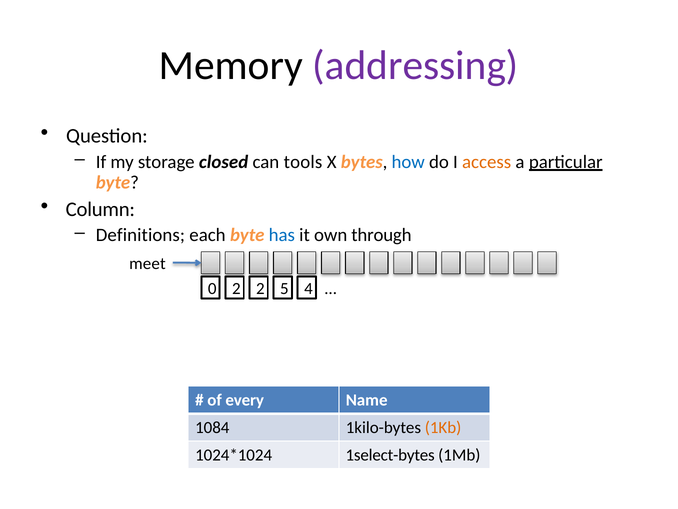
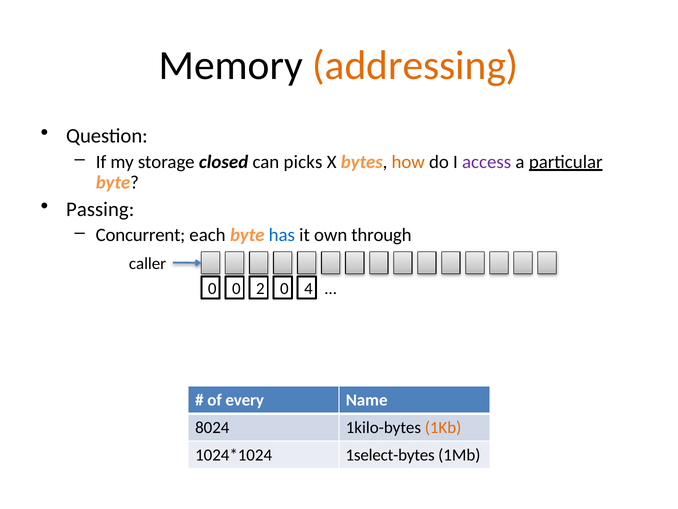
addressing colour: purple -> orange
tools: tools -> picks
how colour: blue -> orange
access colour: orange -> purple
Column: Column -> Passing
Definitions: Definitions -> Concurrent
meet: meet -> caller
0 2: 2 -> 0
2 5: 5 -> 0
1084: 1084 -> 8024
